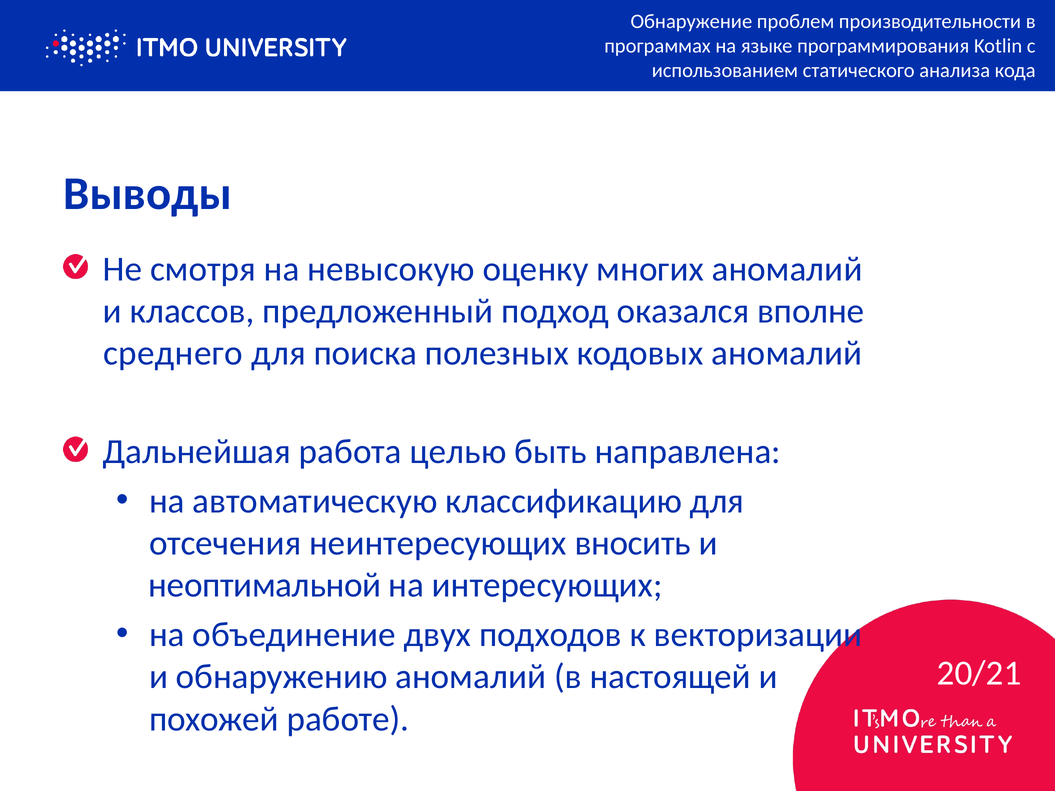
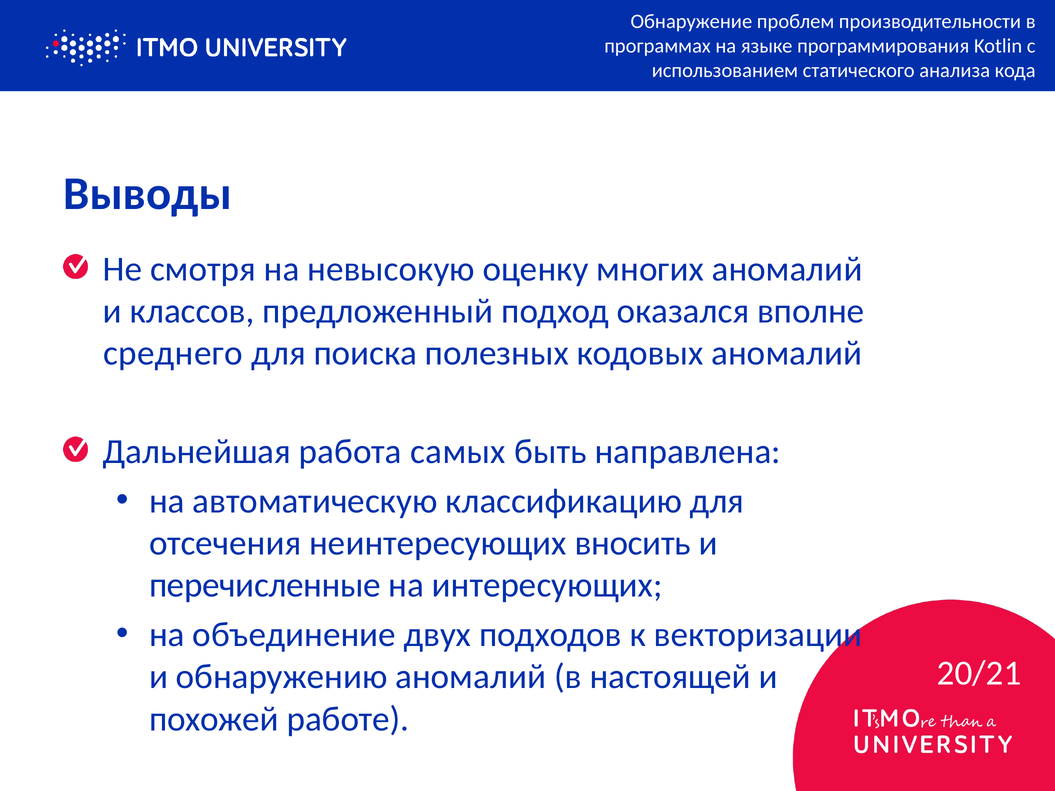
целью: целью -> самых
неоптимальной: неоптимальной -> перечисленные
